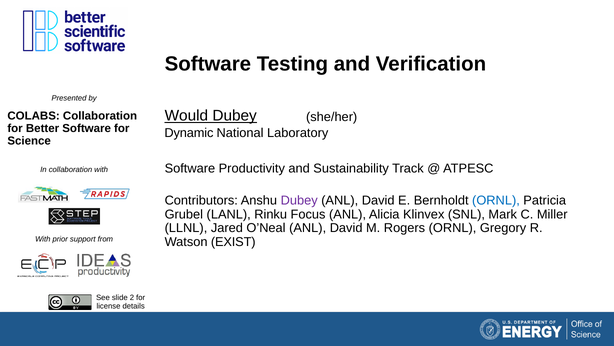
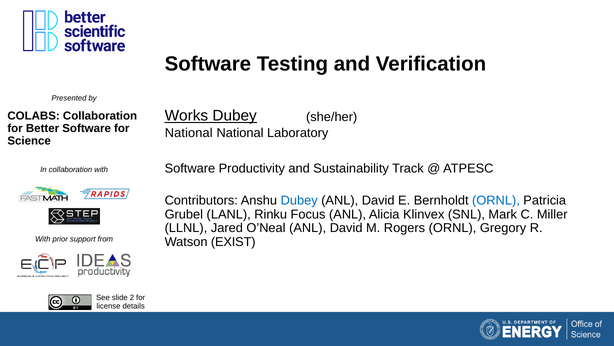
Would: Would -> Works
Dynamic at (189, 133): Dynamic -> National
Dubey at (299, 200) colour: purple -> blue
